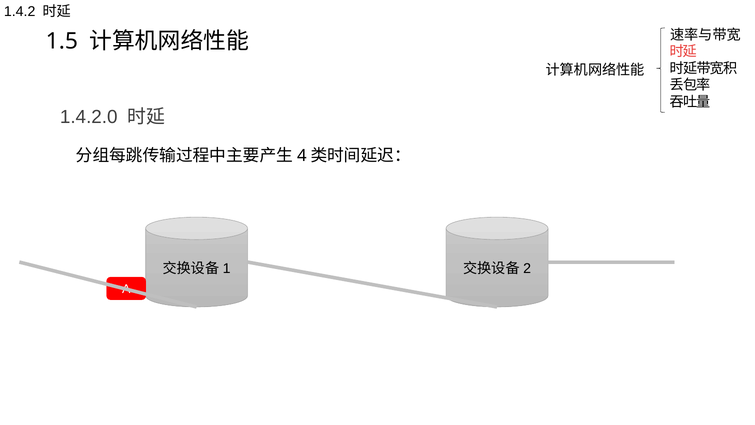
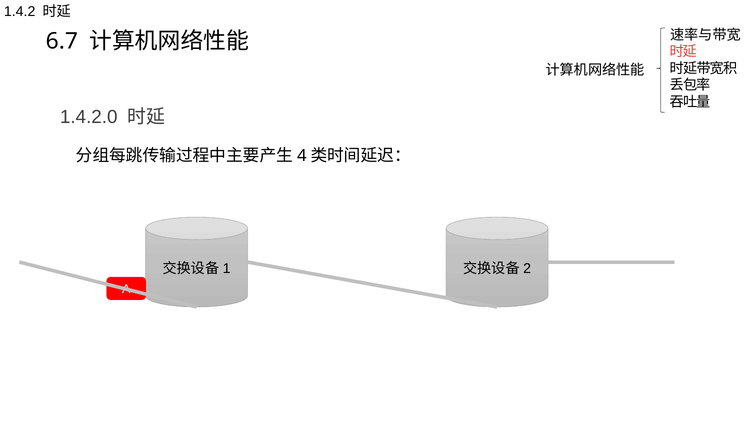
1.5: 1.5 -> 6.7
